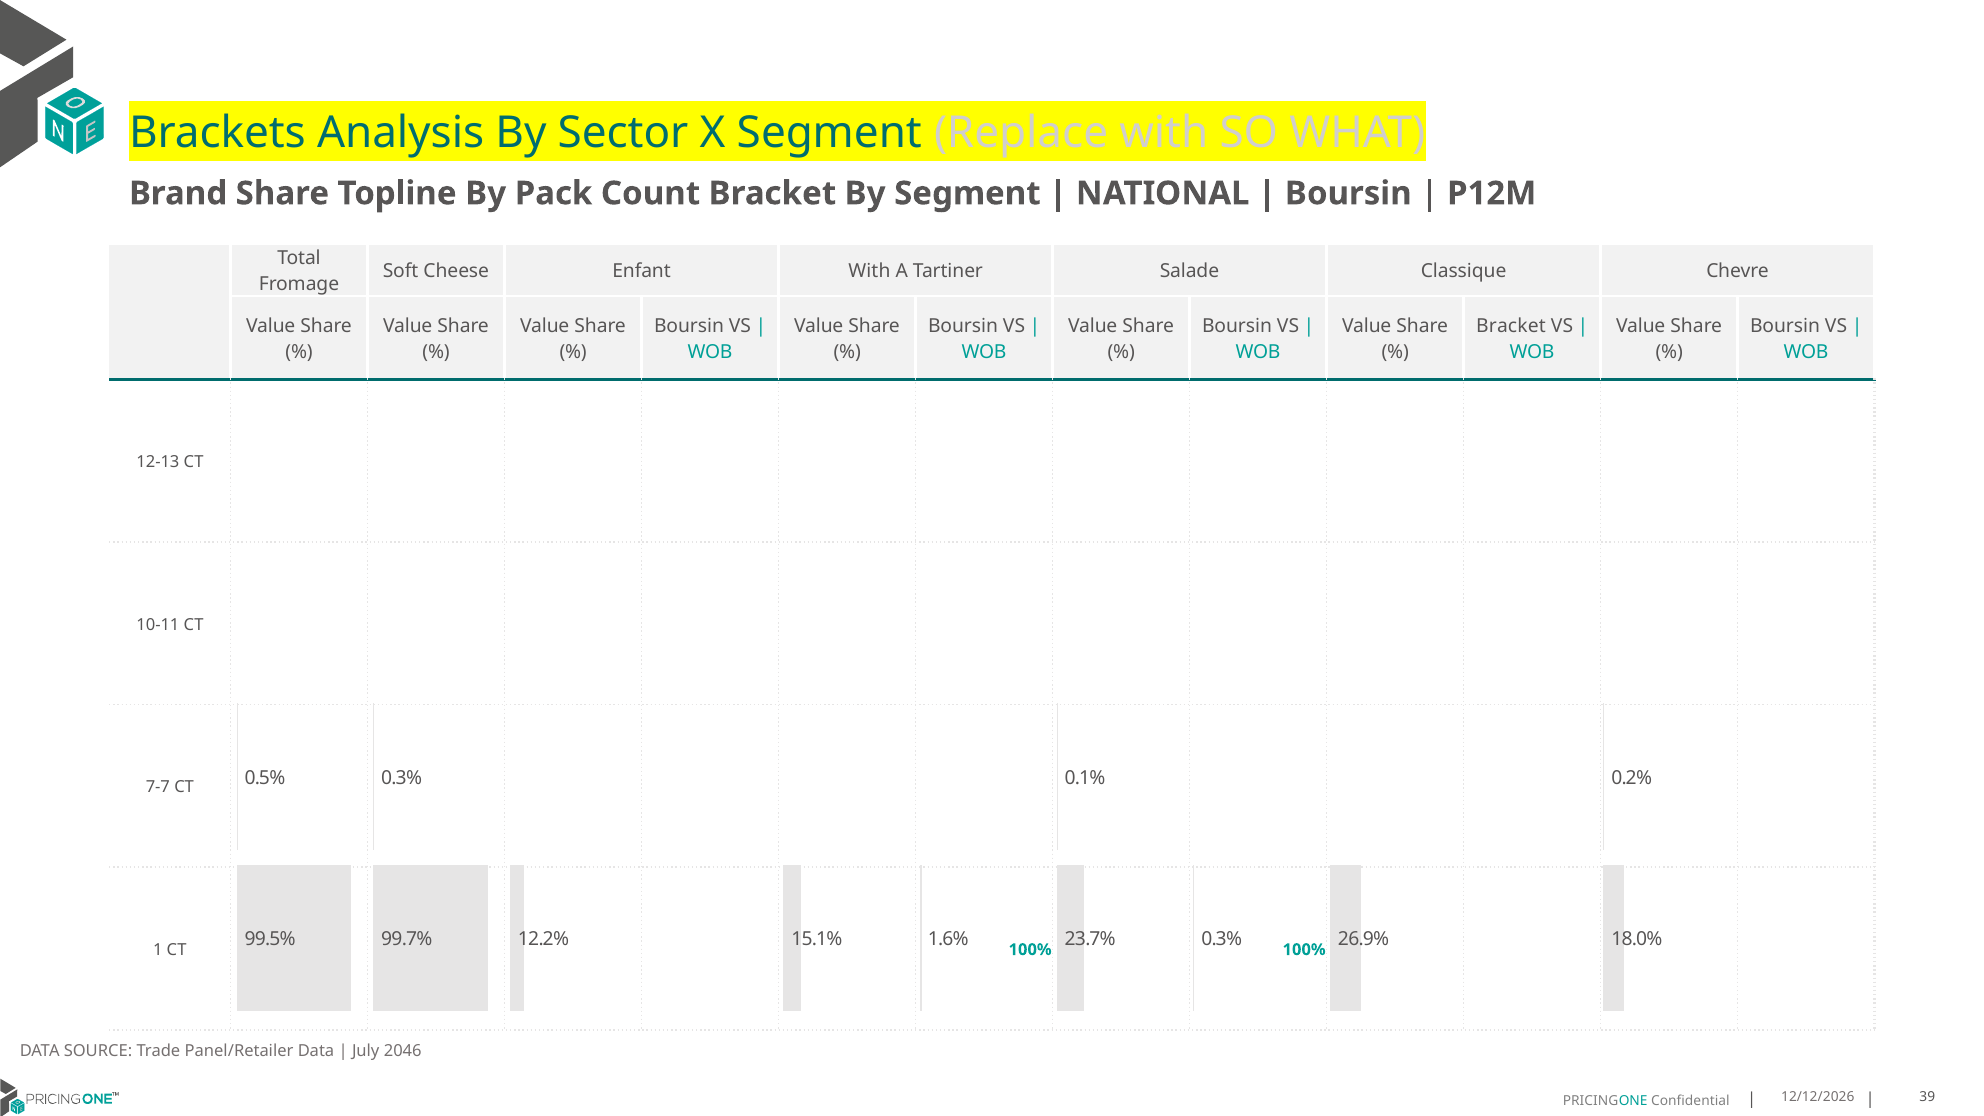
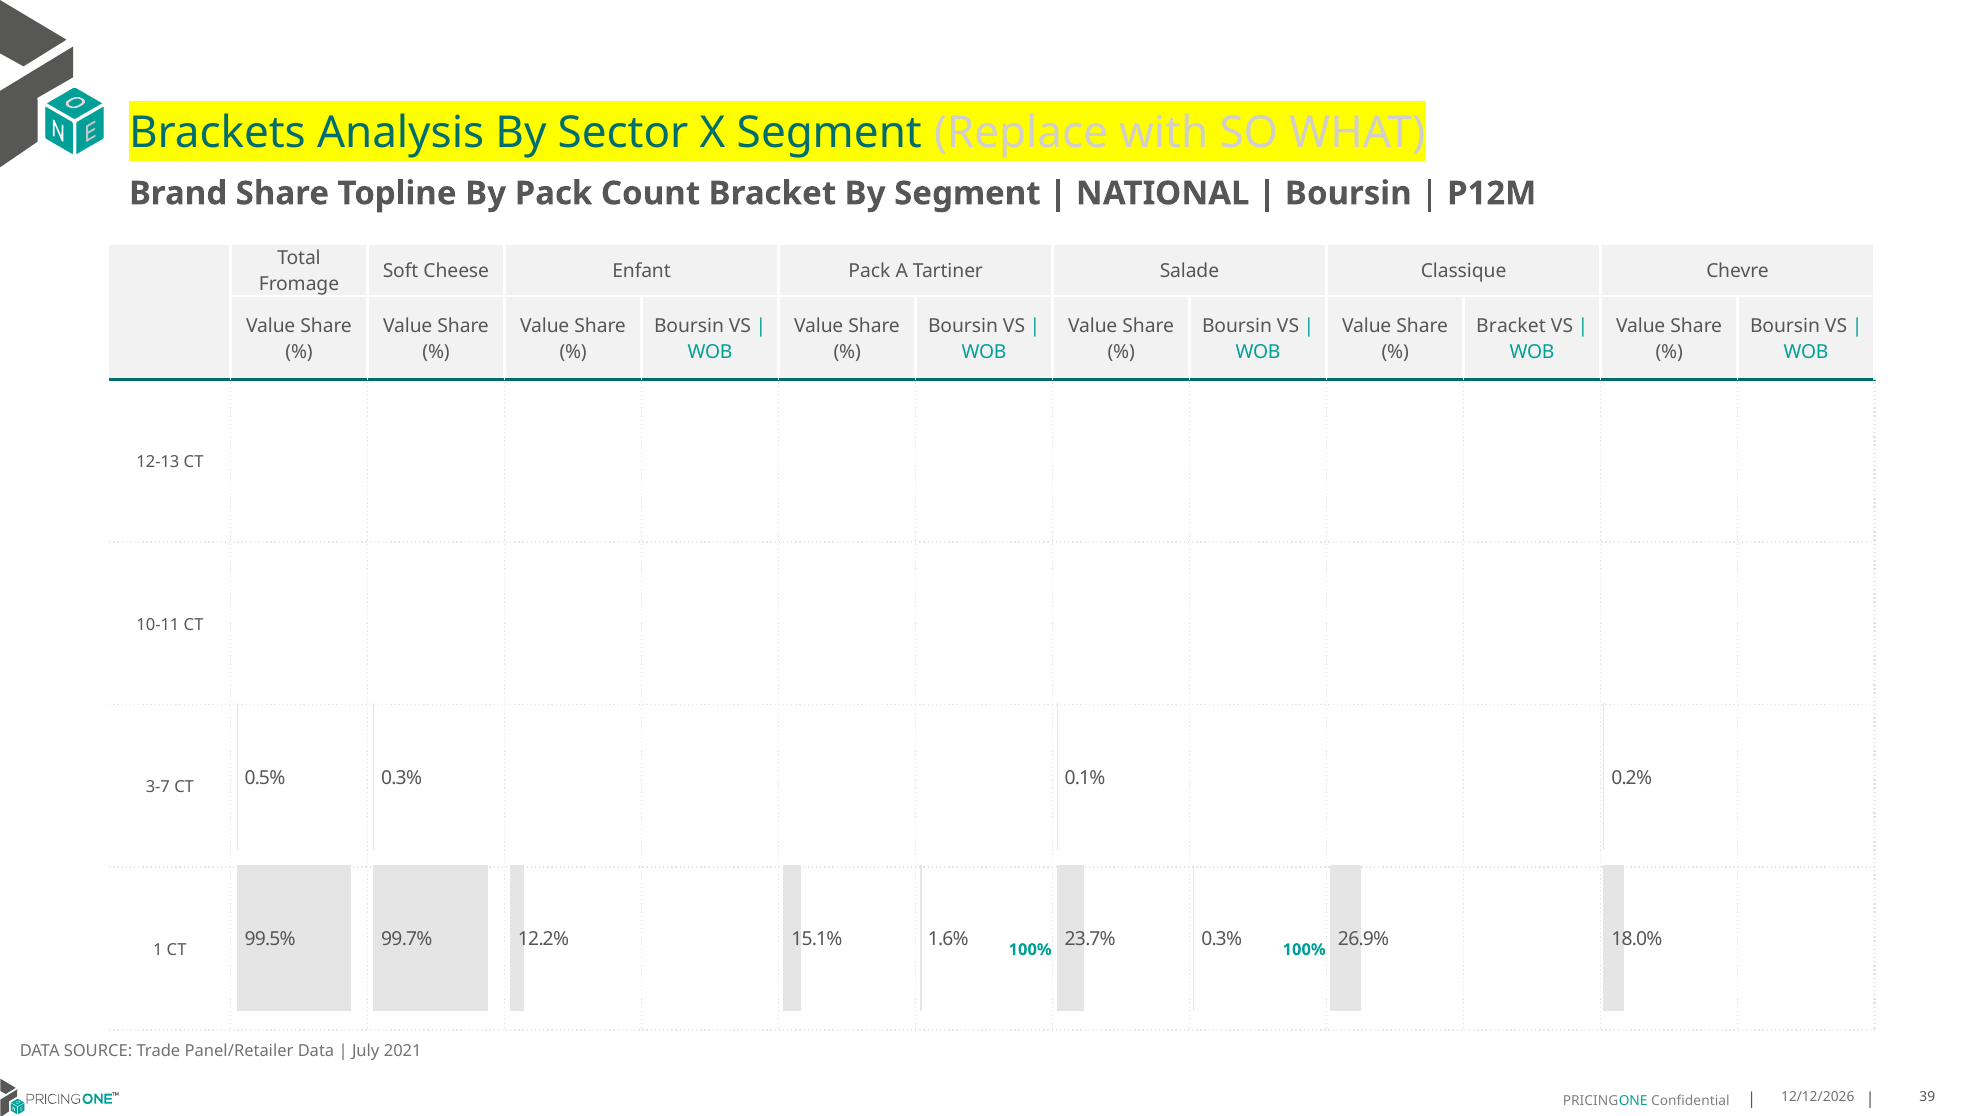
Enfant With: With -> Pack
7-7: 7-7 -> 3-7
2046: 2046 -> 2021
